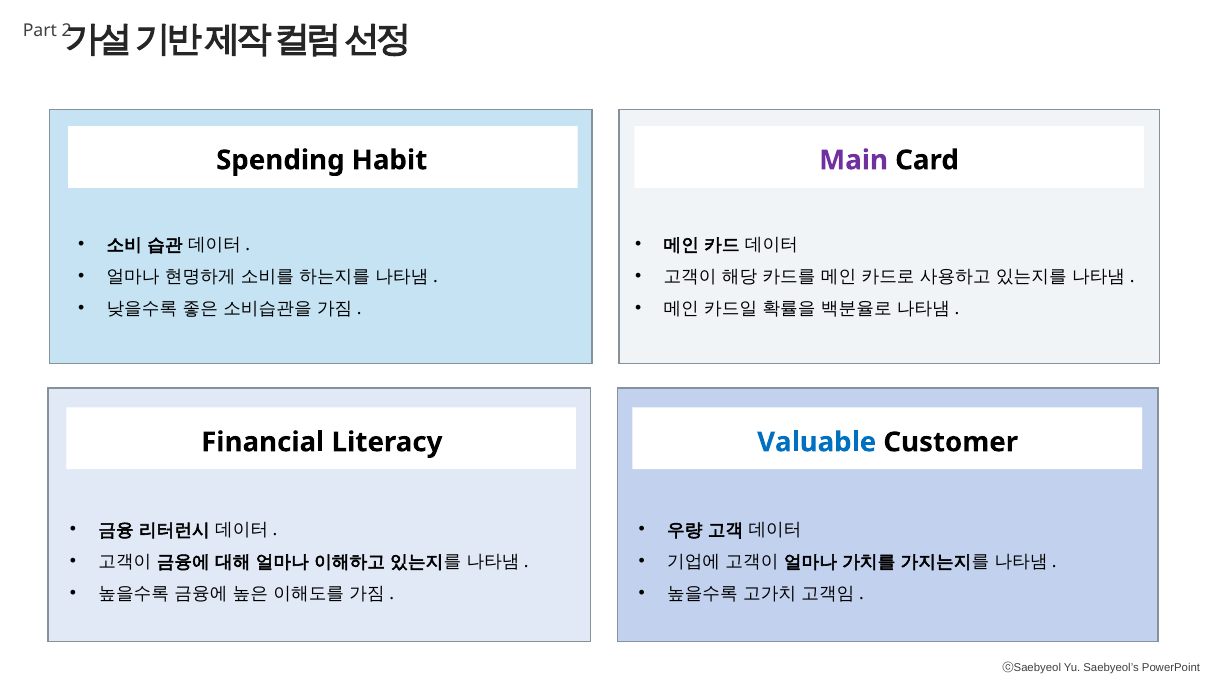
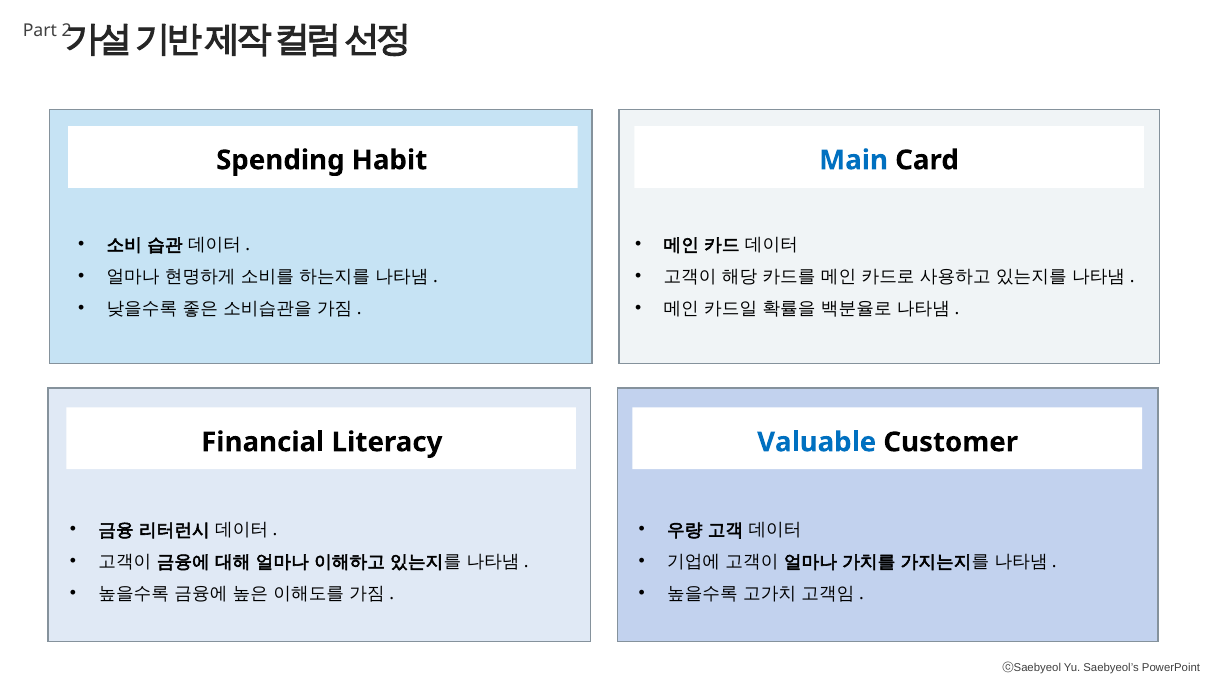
Main colour: purple -> blue
